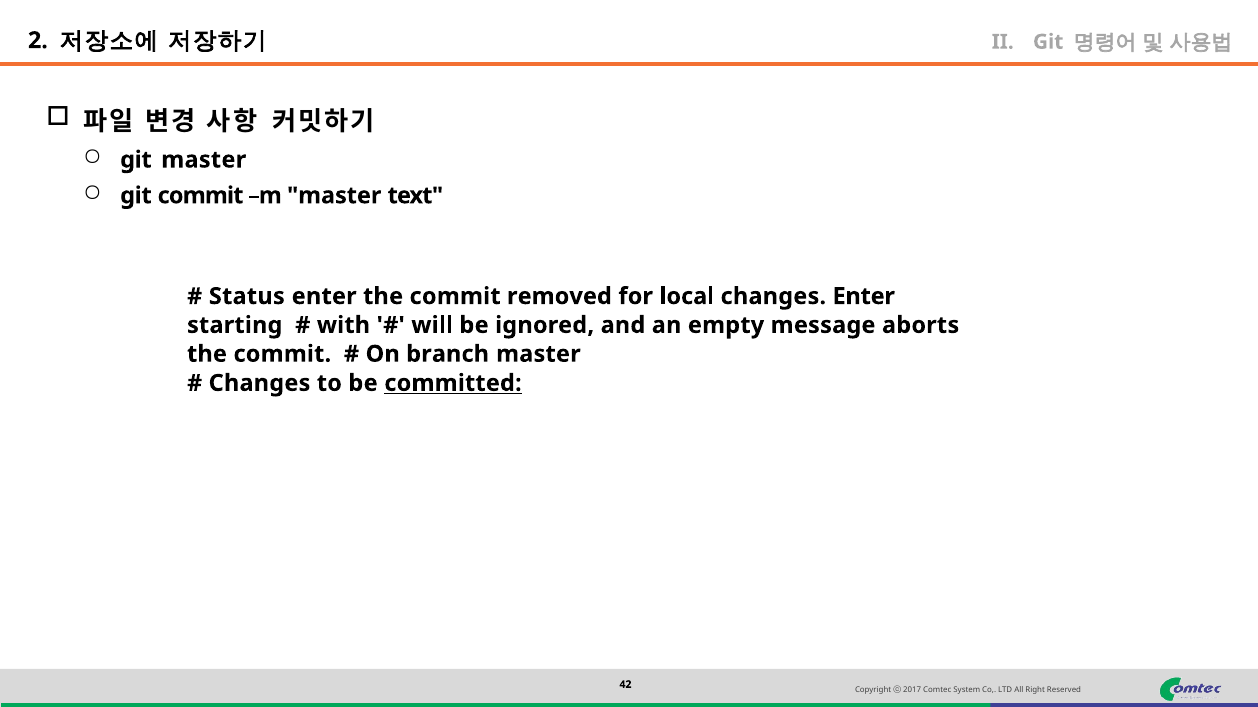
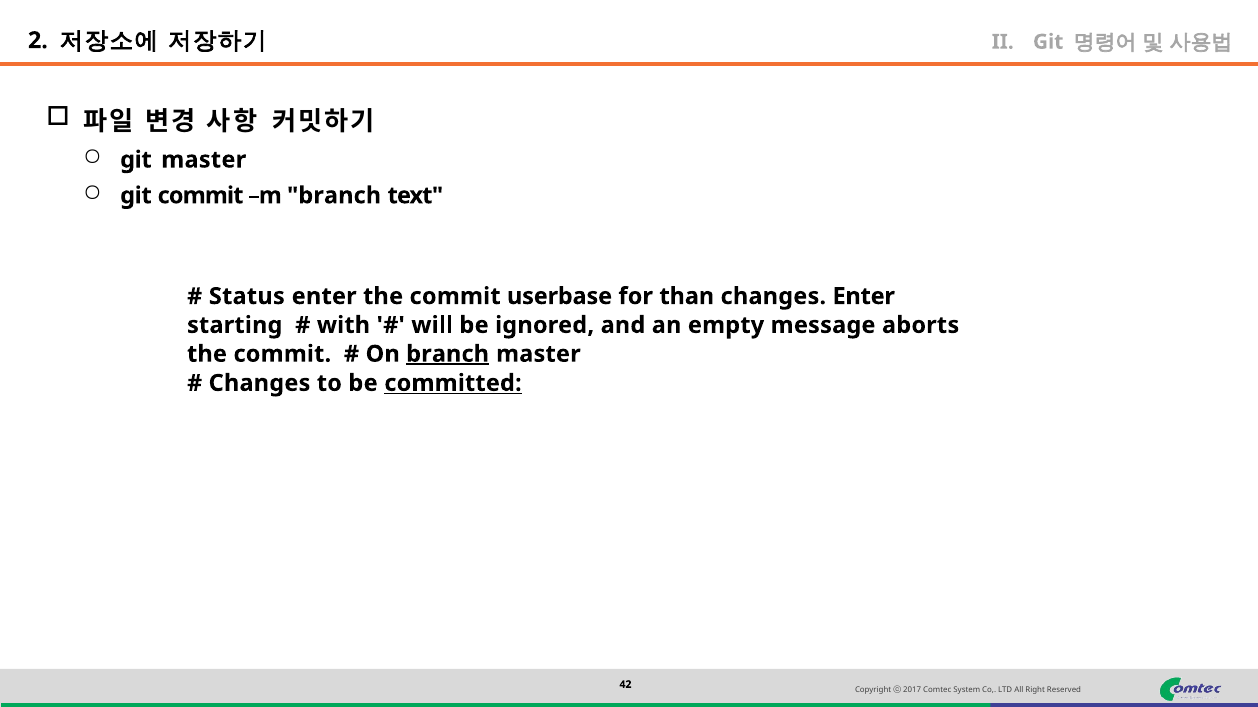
m master: master -> branch
removed: removed -> userbase
local: local -> than
branch at (448, 354) underline: none -> present
